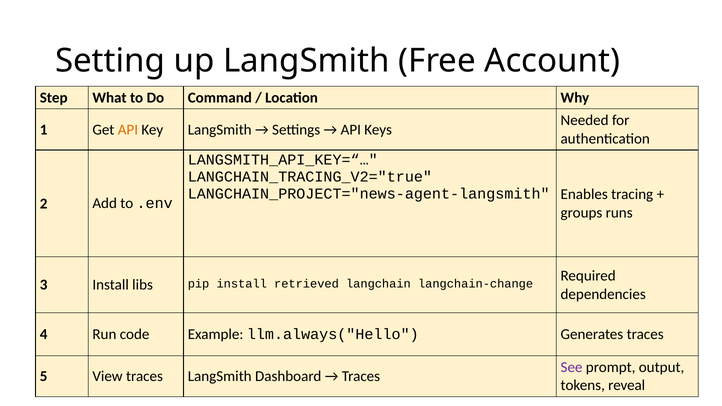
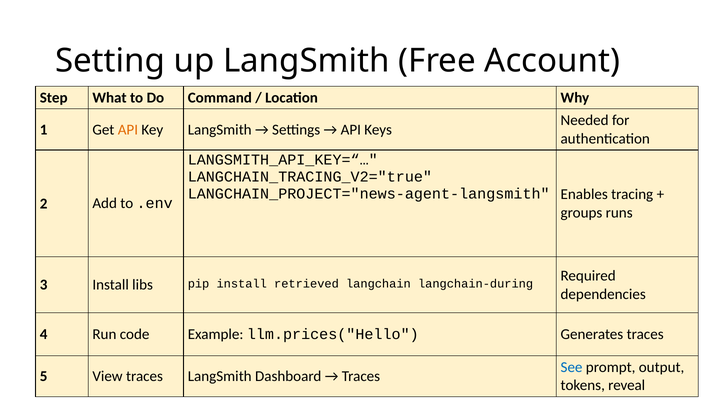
langchain-change: langchain-change -> langchain-during
llm.always("Hello: llm.always("Hello -> llm.prices("Hello
See colour: purple -> blue
